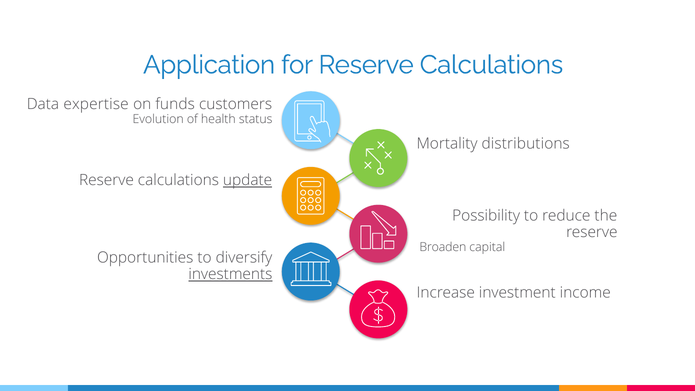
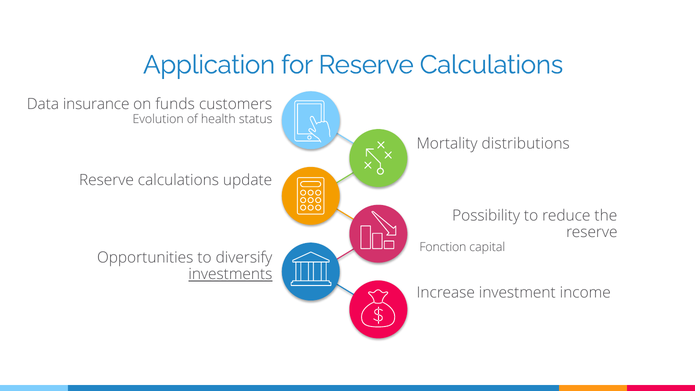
expertise: expertise -> insurance
update underline: present -> none
Broaden: Broaden -> Fonction
